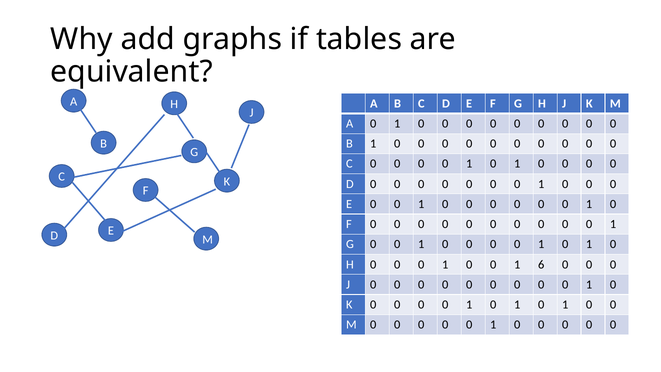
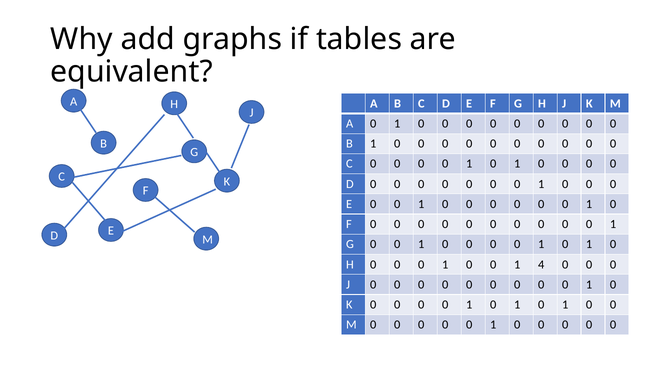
6: 6 -> 4
